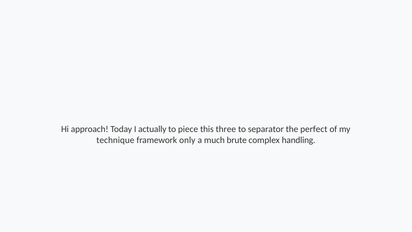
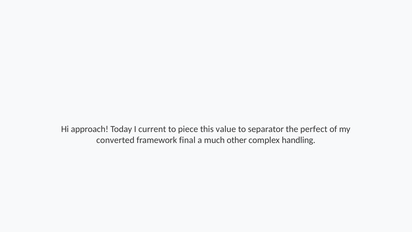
actually: actually -> current
three: three -> value
technique: technique -> converted
only: only -> final
brute: brute -> other
